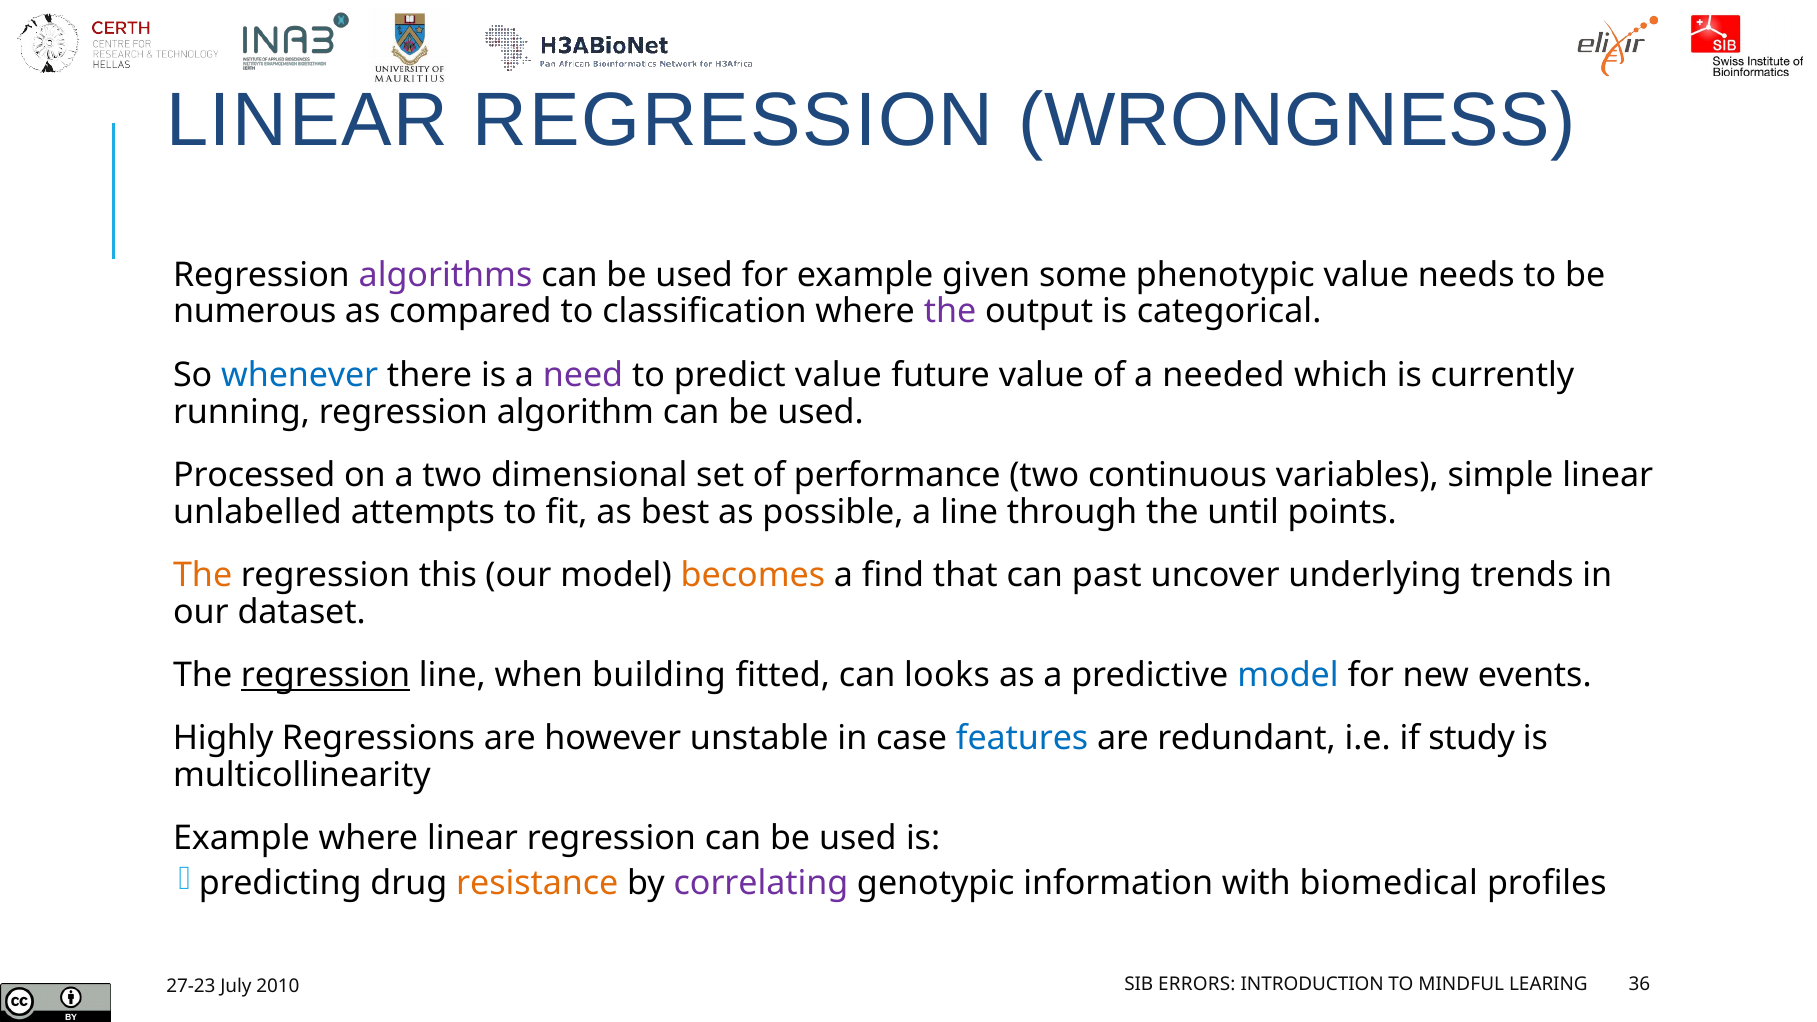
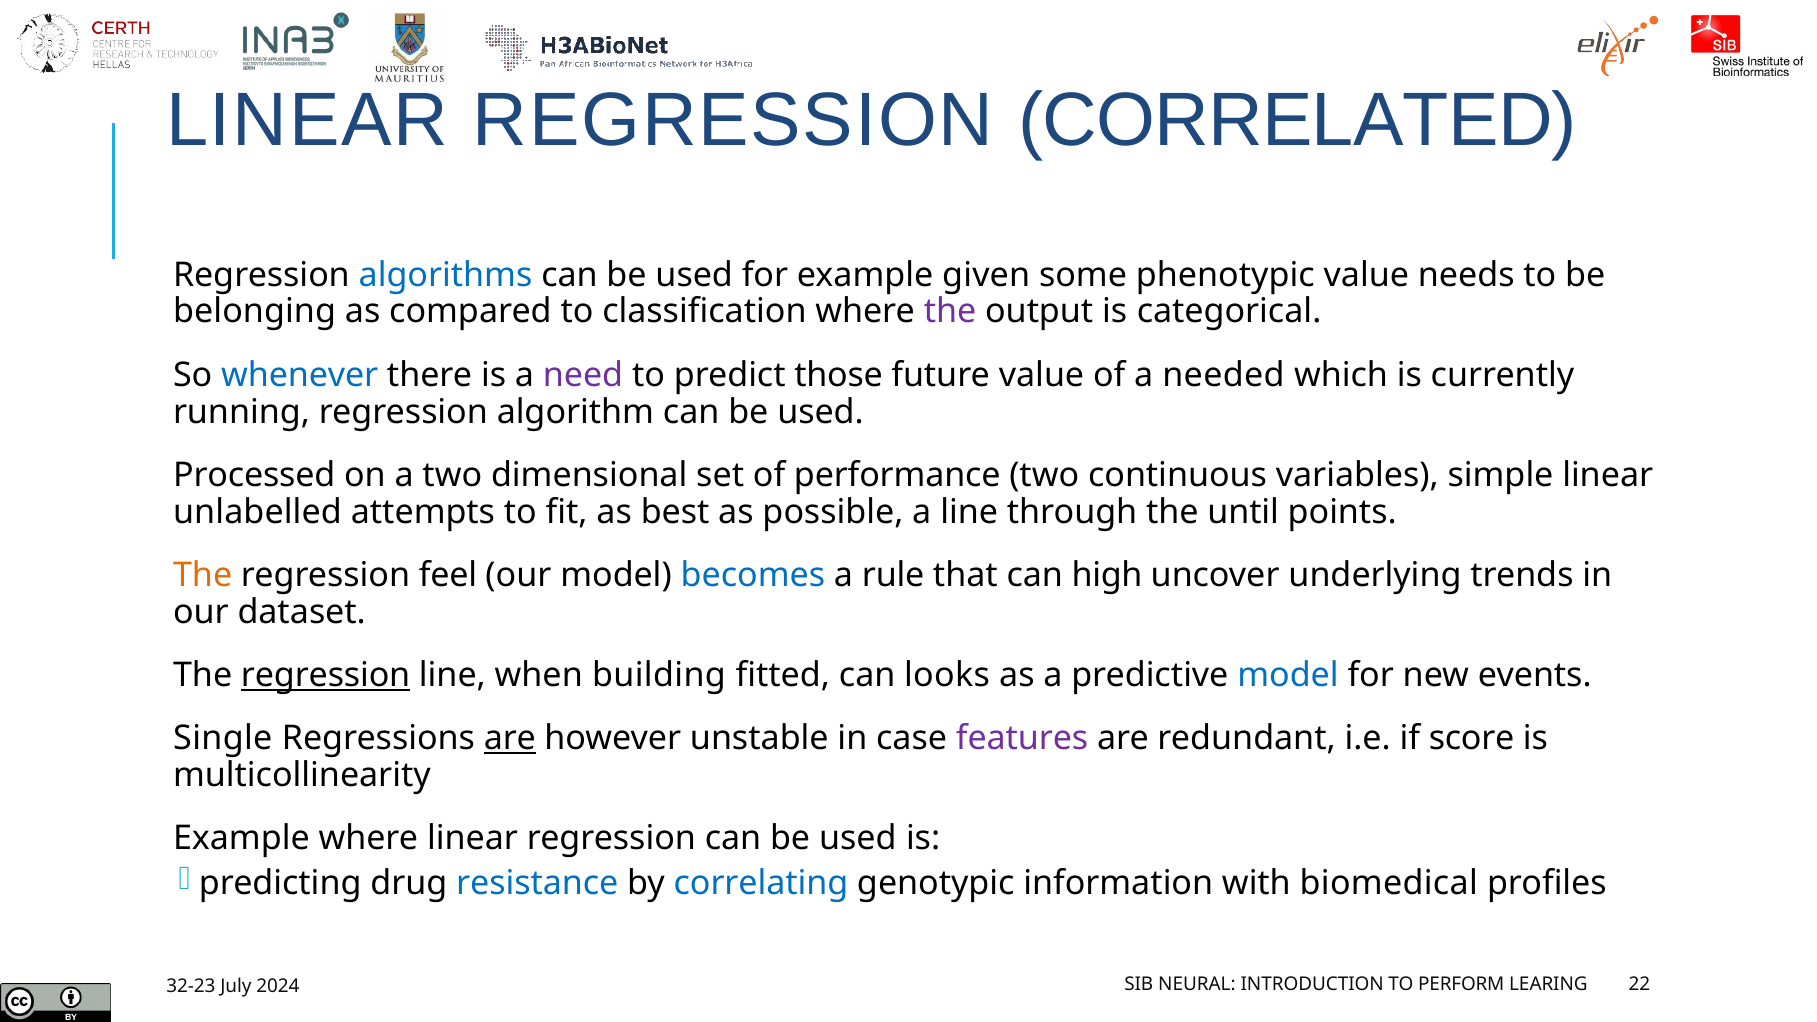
WRONGNESS: WRONGNESS -> CORRELATED
algorithms colour: purple -> blue
numerous: numerous -> belonging
predict value: value -> those
this: this -> feel
becomes colour: orange -> blue
find: find -> rule
past: past -> high
Highly: Highly -> Single
are at (510, 739) underline: none -> present
features colour: blue -> purple
study: study -> score
resistance colour: orange -> blue
correlating colour: purple -> blue
ERRORS: ERRORS -> NEURAL
MINDFUL: MINDFUL -> PERFORM
36: 36 -> 22
27-23: 27-23 -> 32-23
2010: 2010 -> 2024
